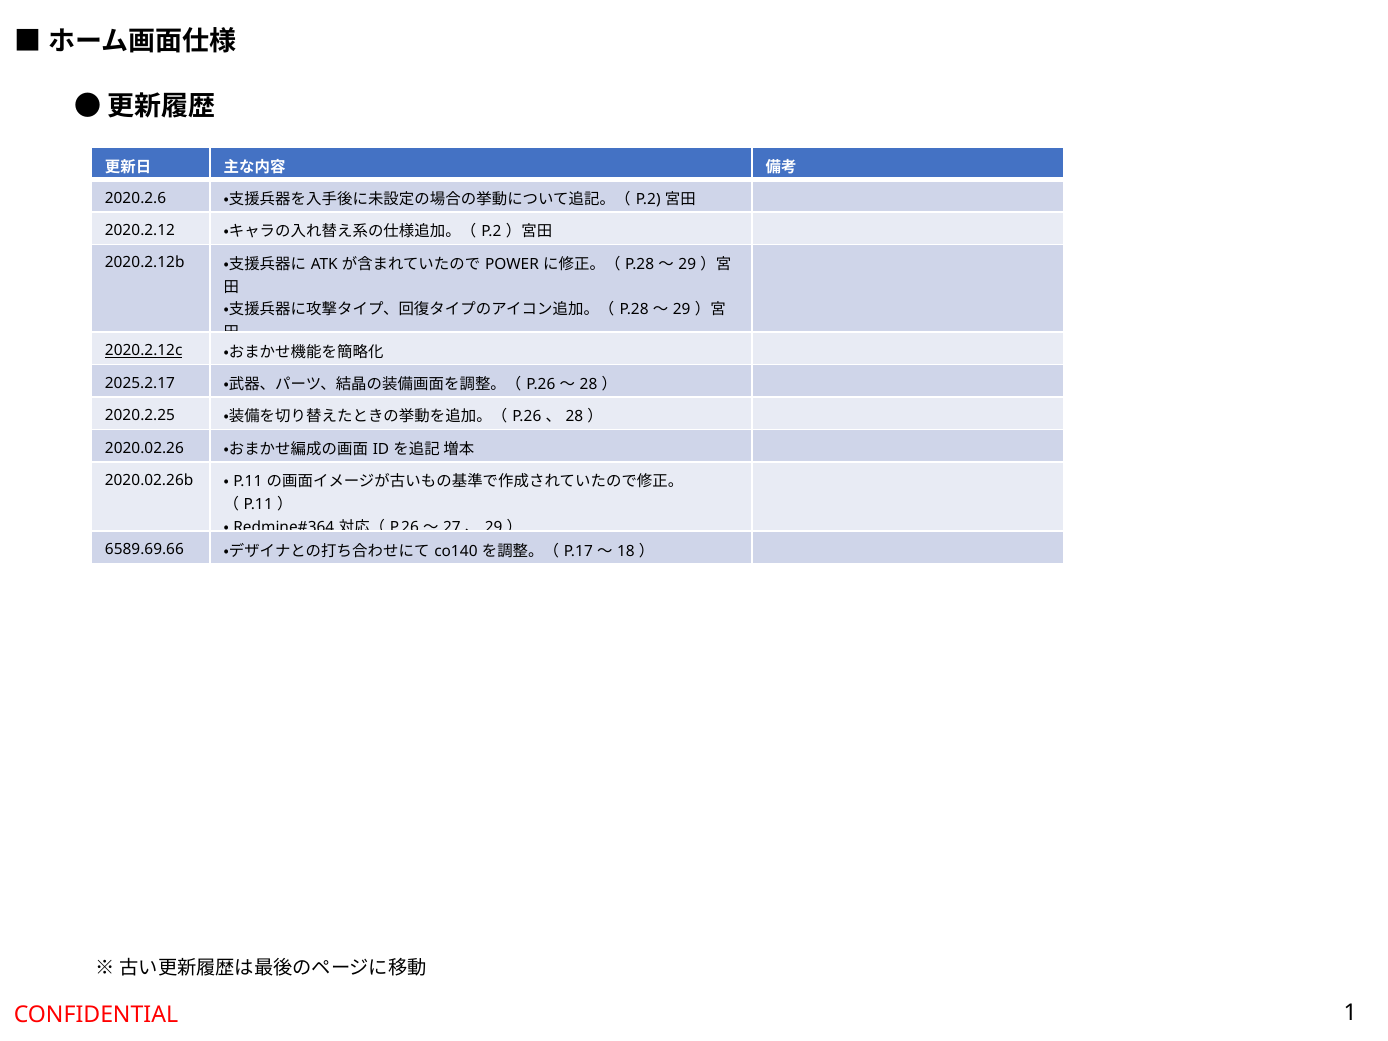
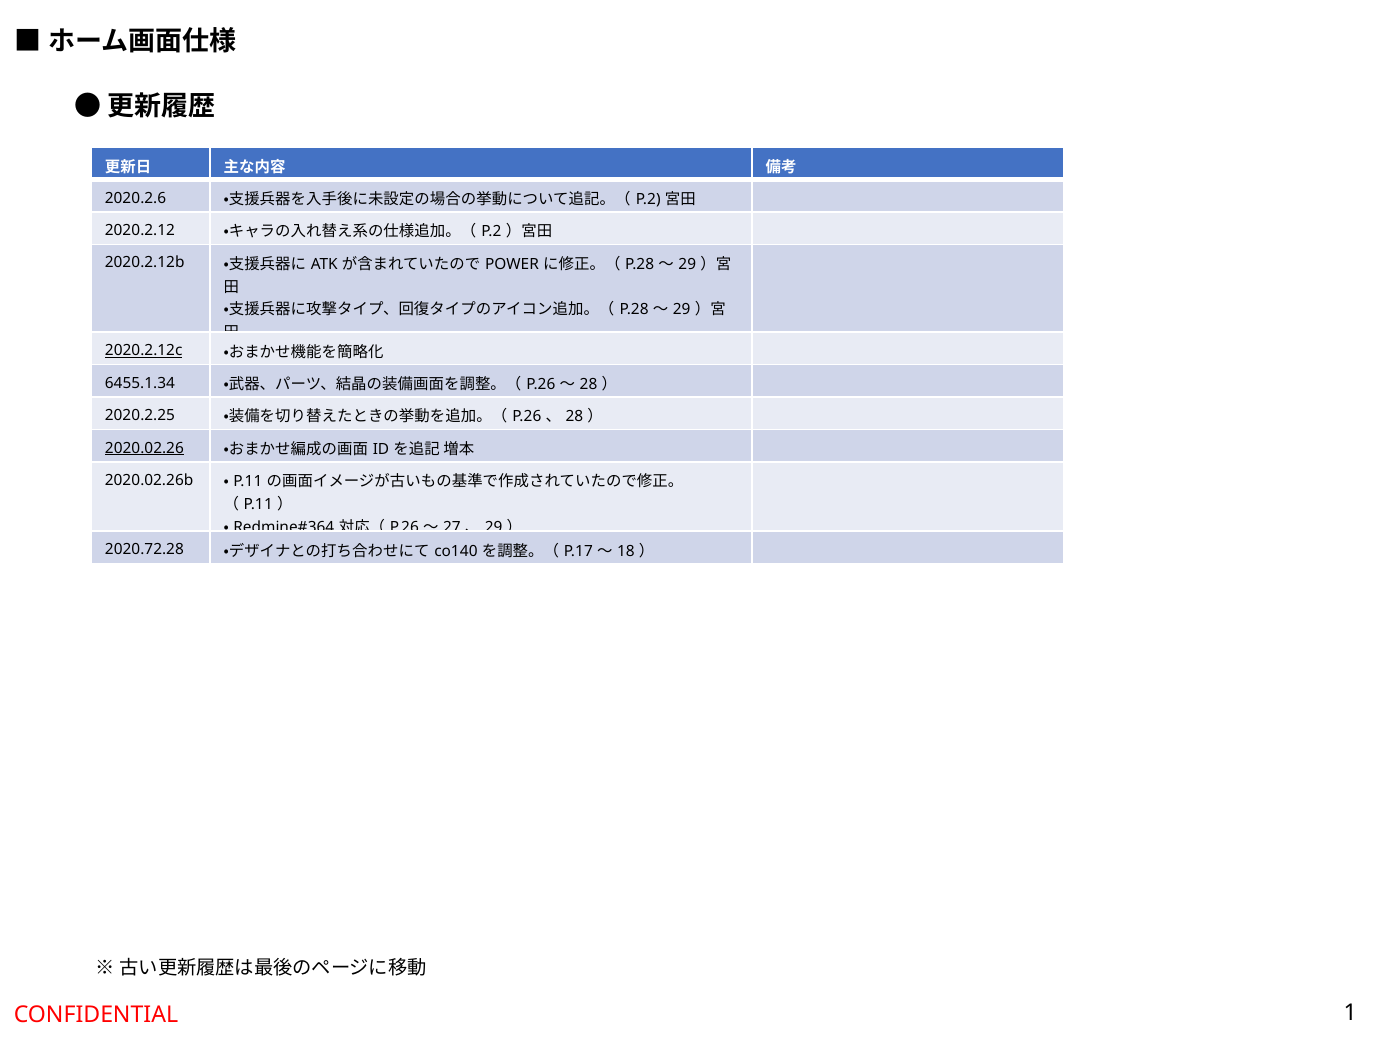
2025.2.17: 2025.2.17 -> 6455.1.34
2020.02.26 underline: none -> present
6589.69.66: 6589.69.66 -> 2020.72.28
